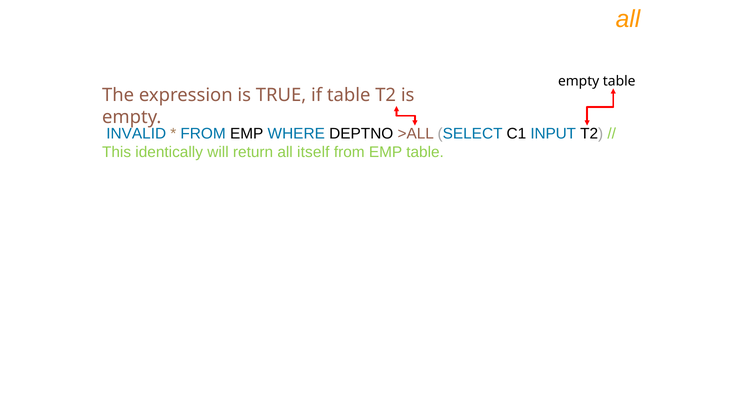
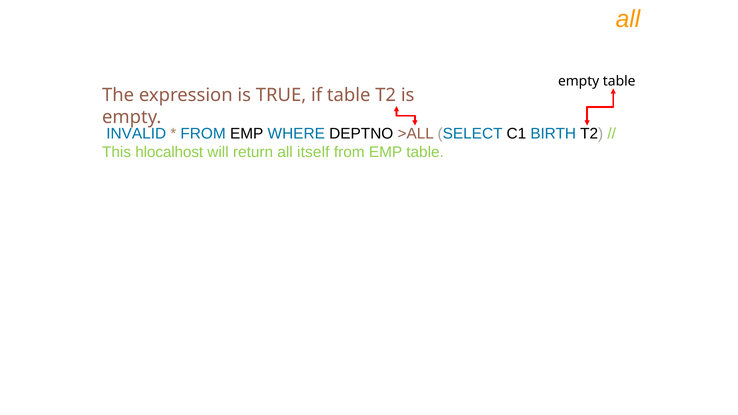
INPUT: INPUT -> BIRTH
identically: identically -> hlocalhost
